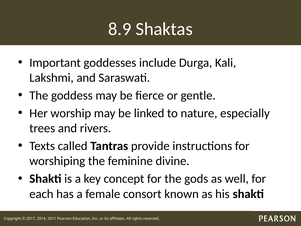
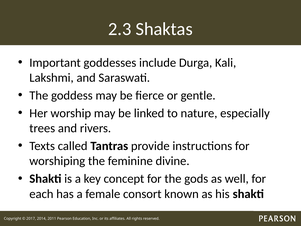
8.9: 8.9 -> 2.3
